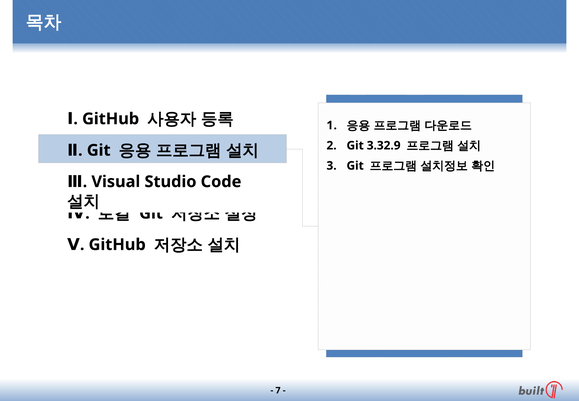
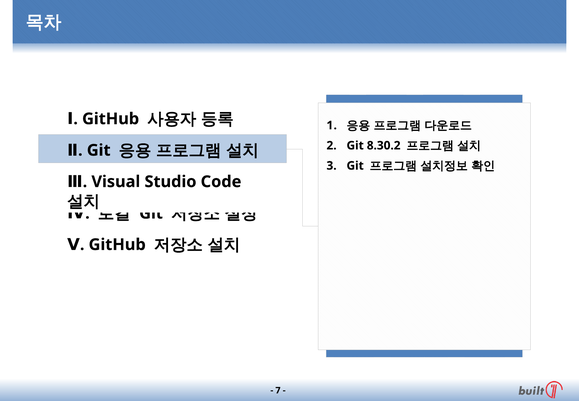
3.32.9: 3.32.9 -> 8.30.2
